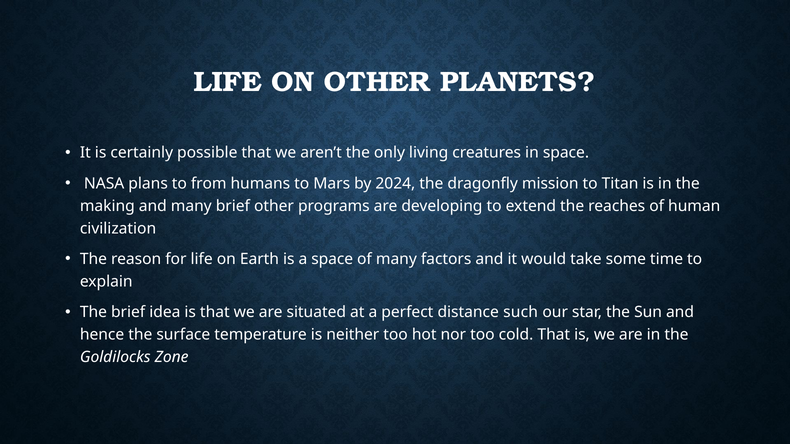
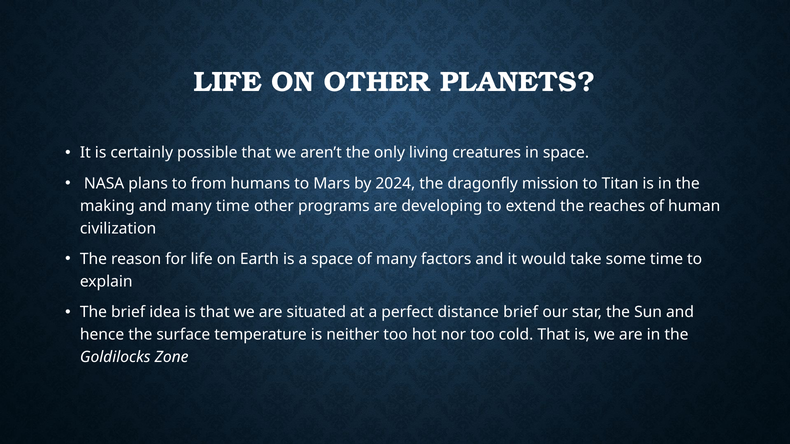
many brief: brief -> time
distance such: such -> brief
